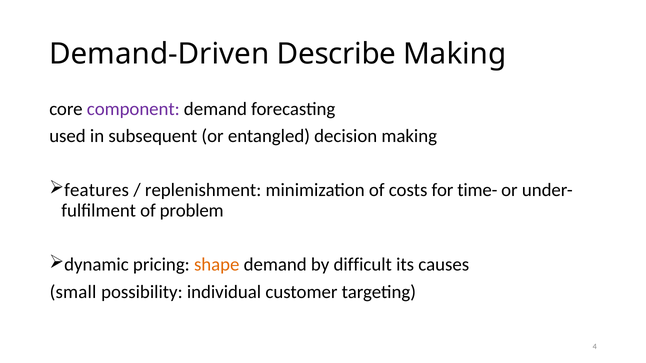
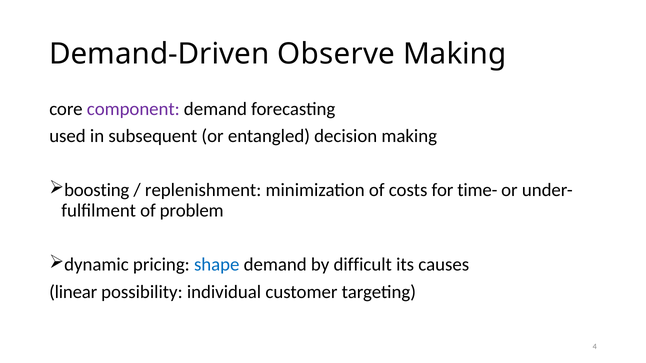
Describe: Describe -> Observe
features: features -> boosting
shape colour: orange -> blue
small: small -> linear
